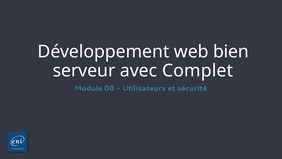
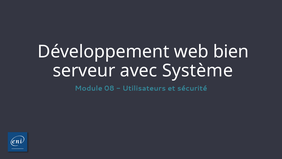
Complet: Complet -> Système
